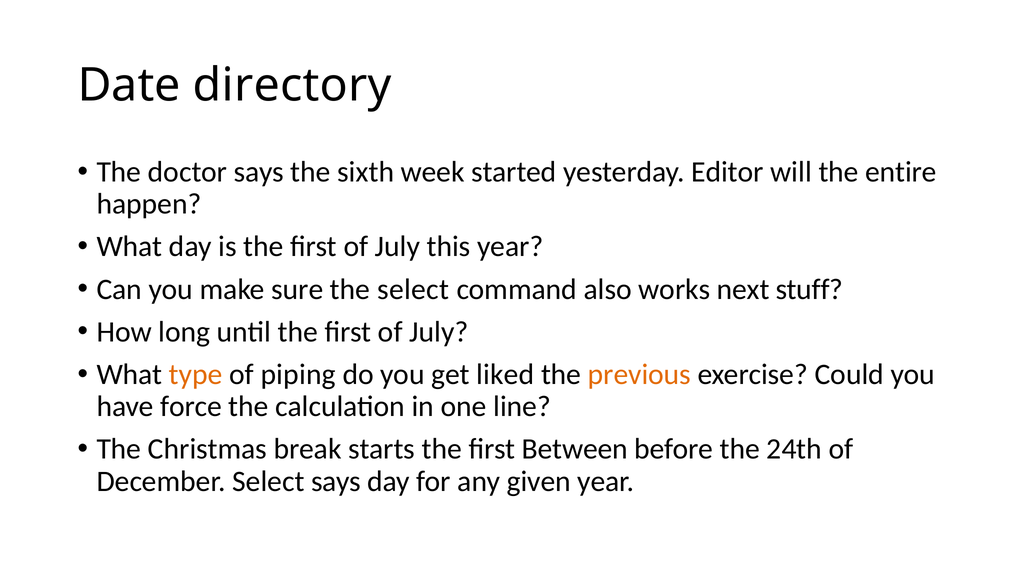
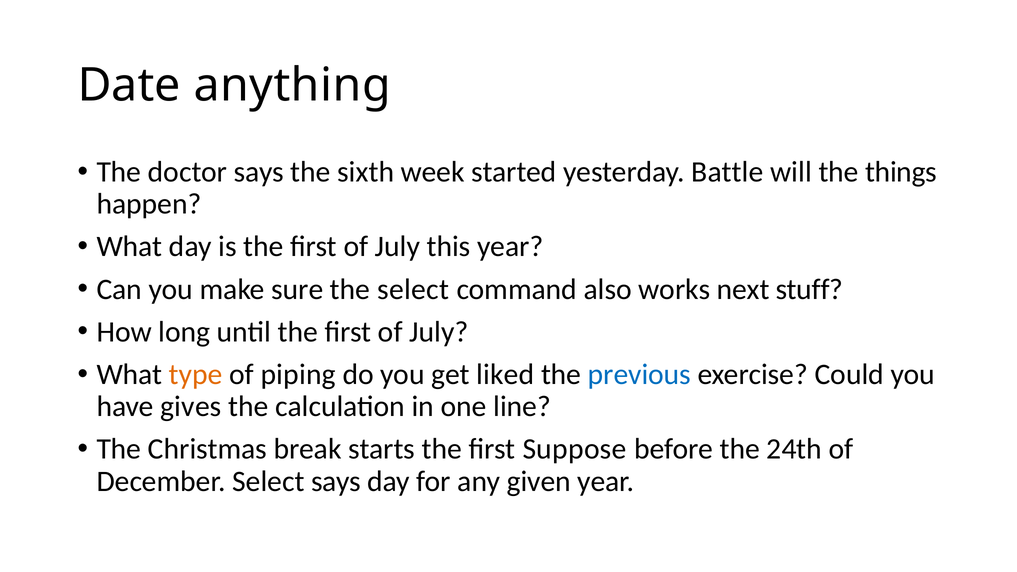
directory: directory -> anything
Editor: Editor -> Battle
entire: entire -> things
previous colour: orange -> blue
force: force -> gives
Between: Between -> Suppose
